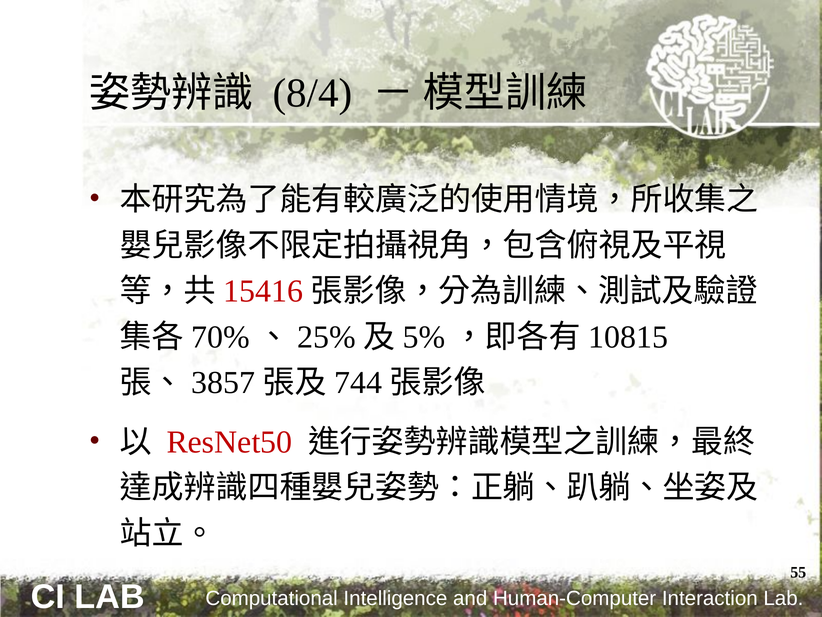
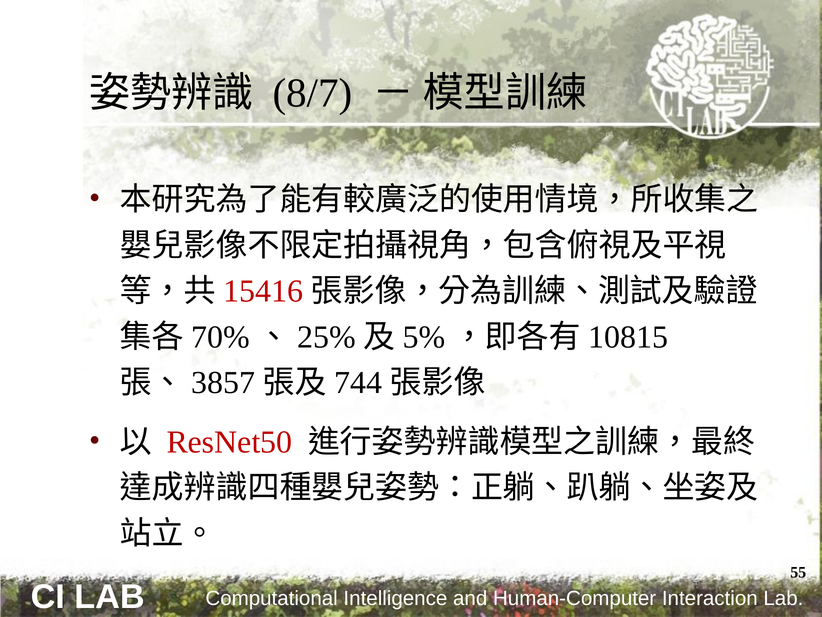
8/4: 8/4 -> 8/7
